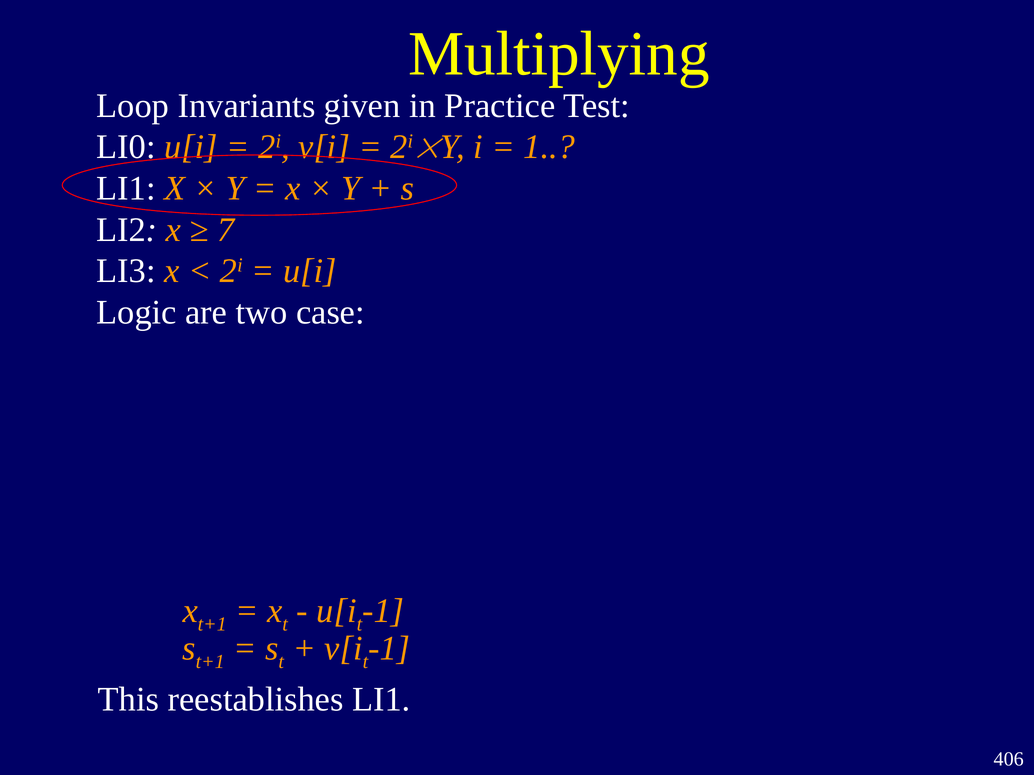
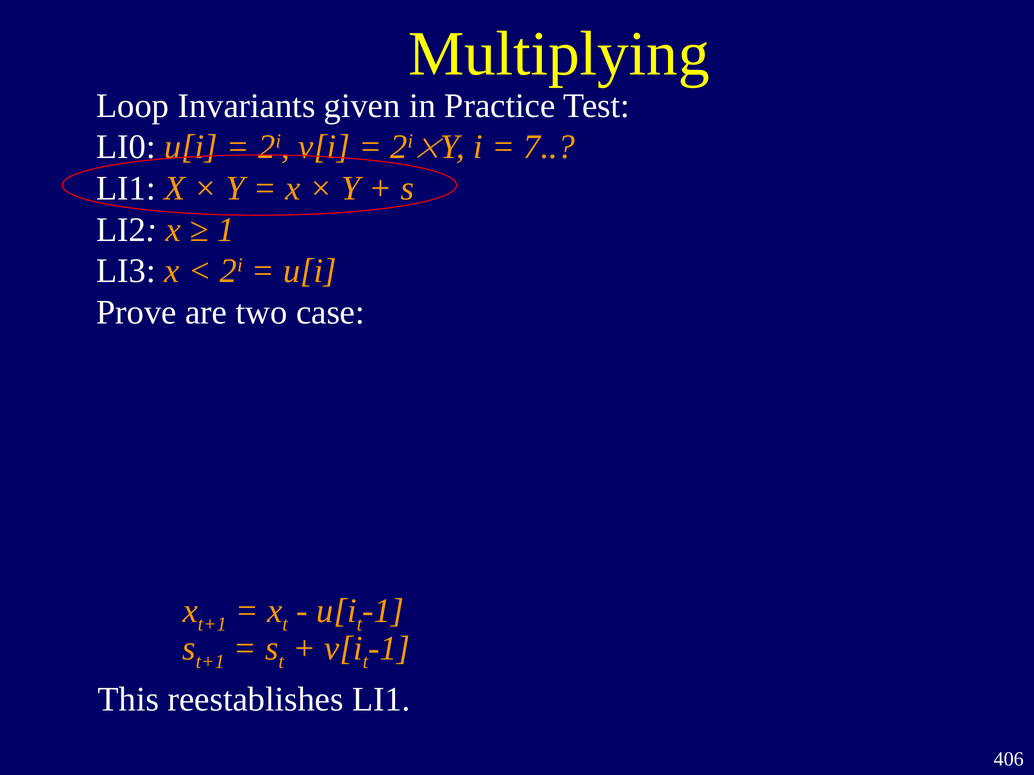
1: 1 -> 7
7: 7 -> 1
Logic: Logic -> Prove
